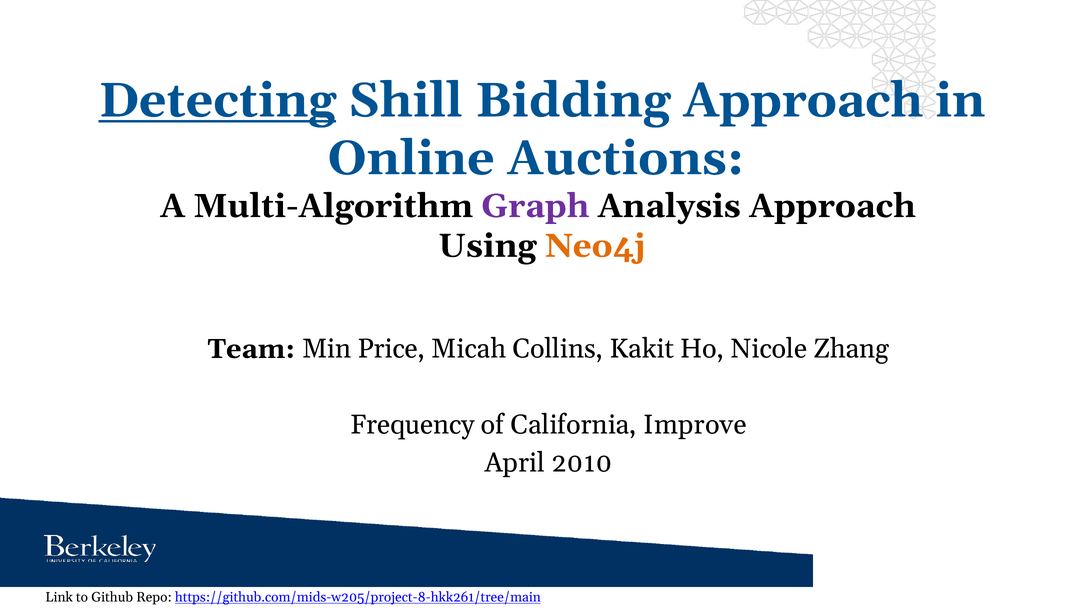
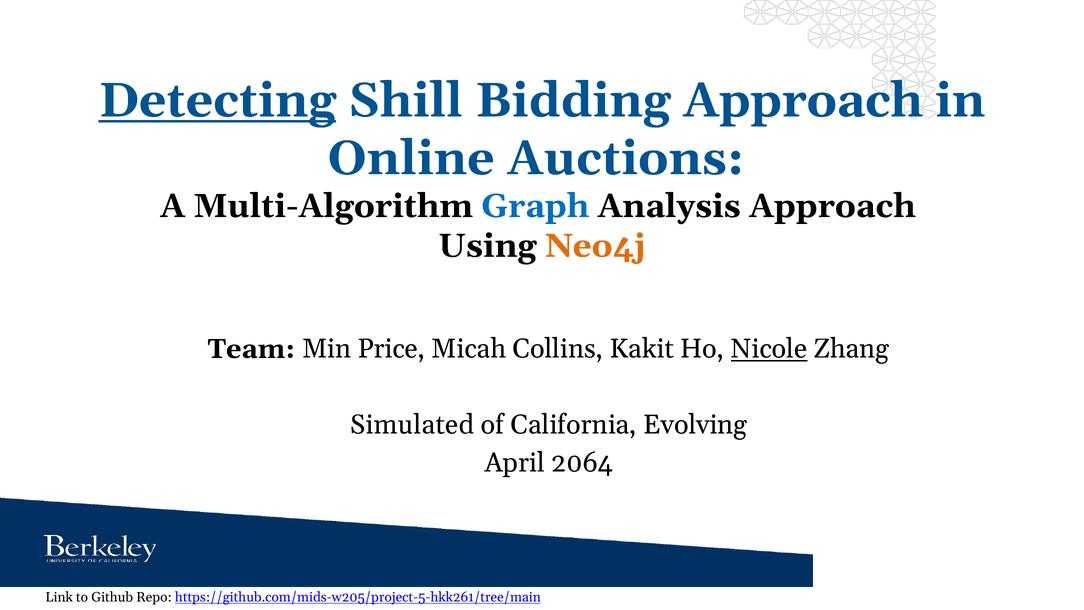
Graph colour: purple -> blue
Nicole underline: none -> present
Frequency: Frequency -> Simulated
Improve: Improve -> Evolving
2010: 2010 -> 2064
https://github.com/mids-w205/project-8-hkk261/tree/main: https://github.com/mids-w205/project-8-hkk261/tree/main -> https://github.com/mids-w205/project-5-hkk261/tree/main
